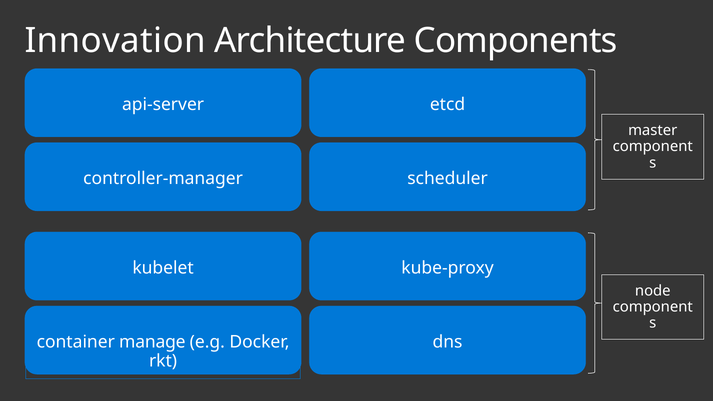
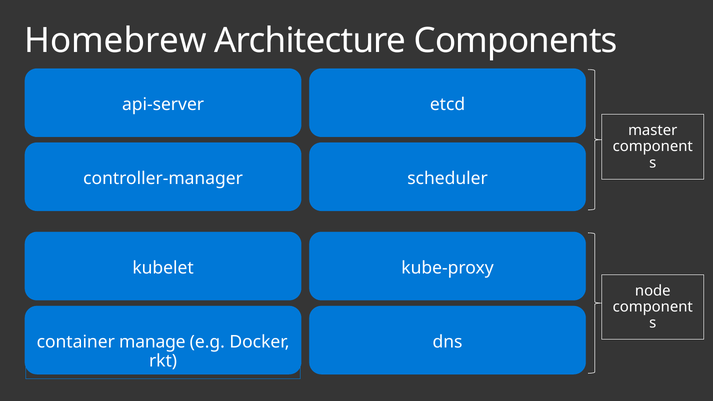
Innovation: Innovation -> Homebrew
